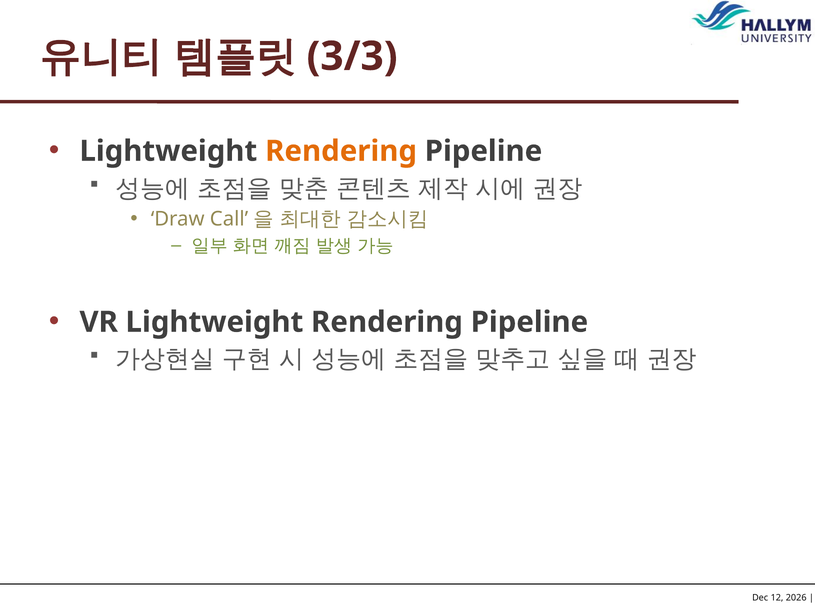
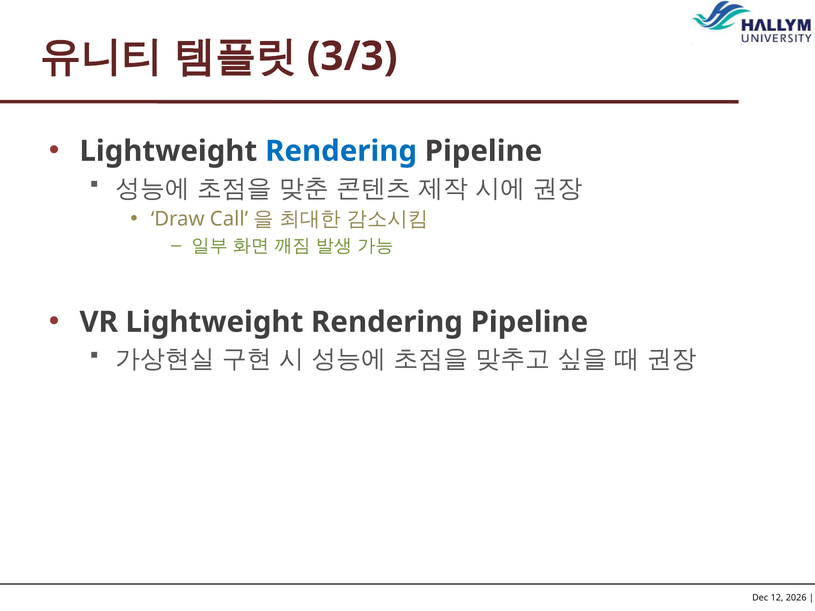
Rendering at (341, 151) colour: orange -> blue
